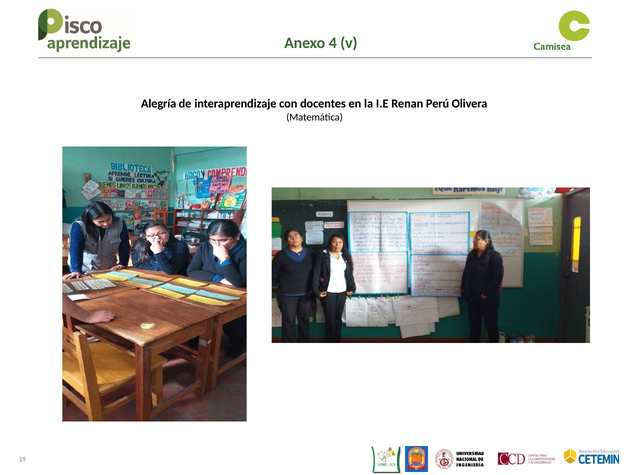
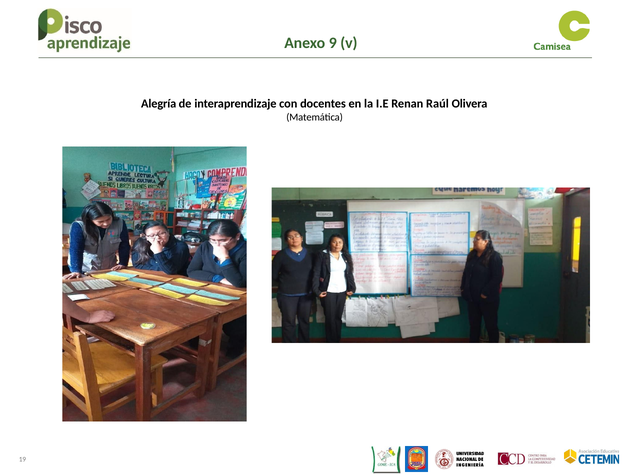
4: 4 -> 9
Perú: Perú -> Raúl
